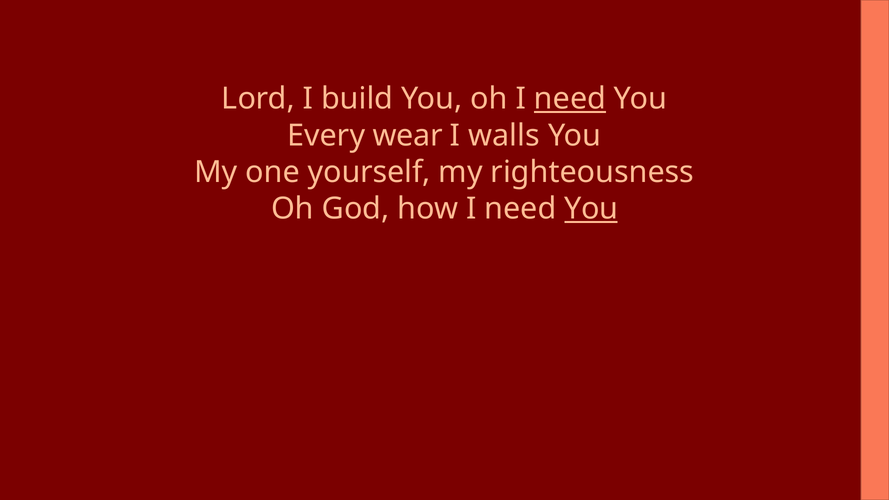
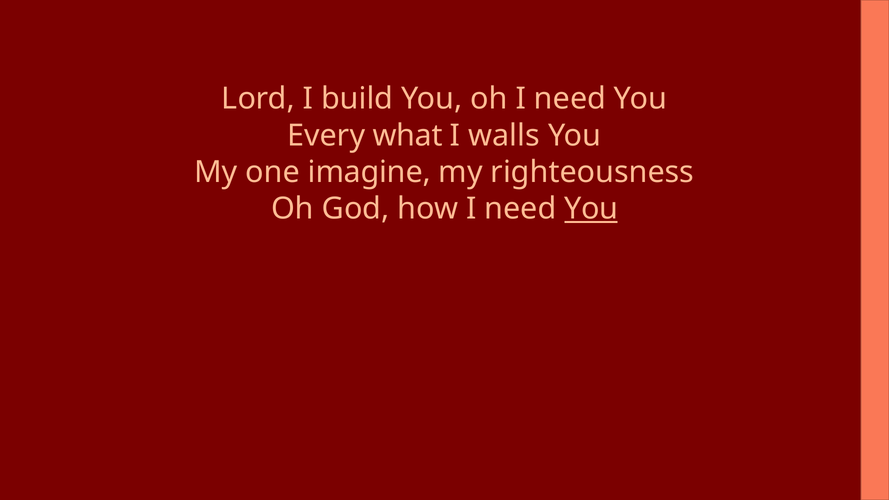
need at (570, 99) underline: present -> none
wear: wear -> what
yourself: yourself -> imagine
